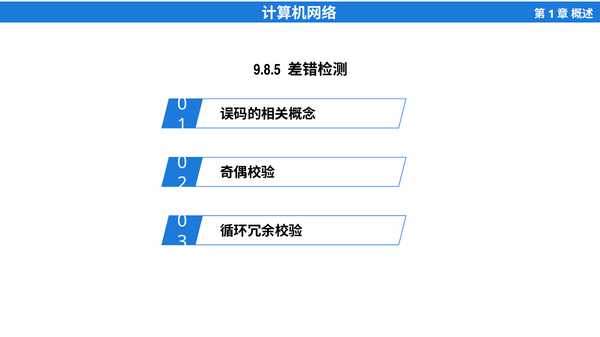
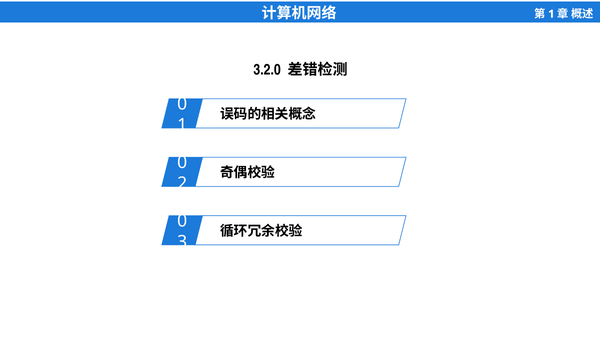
9.8.5: 9.8.5 -> 3.2.0
